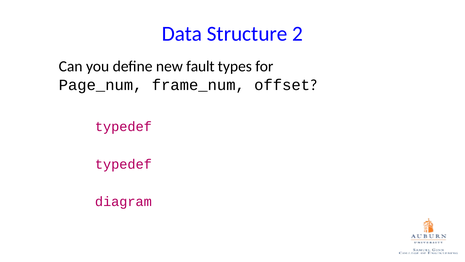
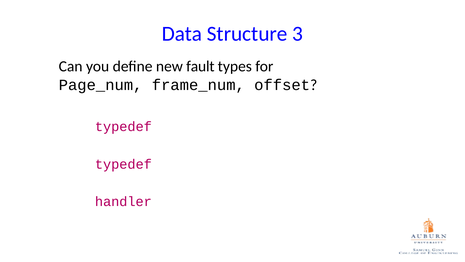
2: 2 -> 3
diagram: diagram -> handler
